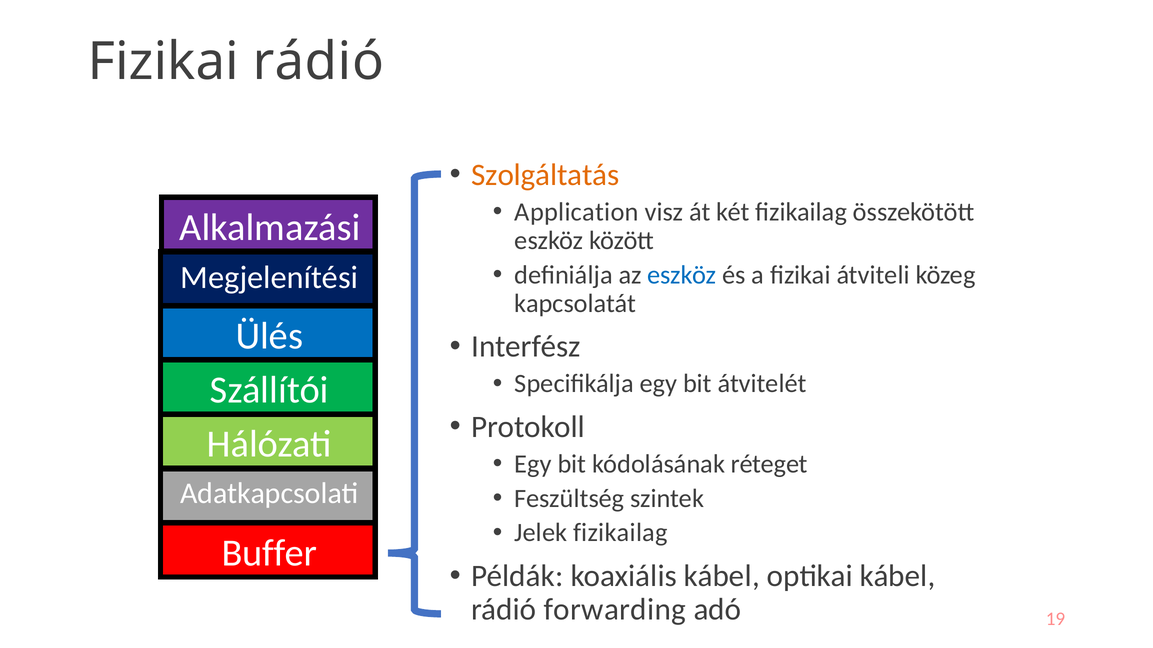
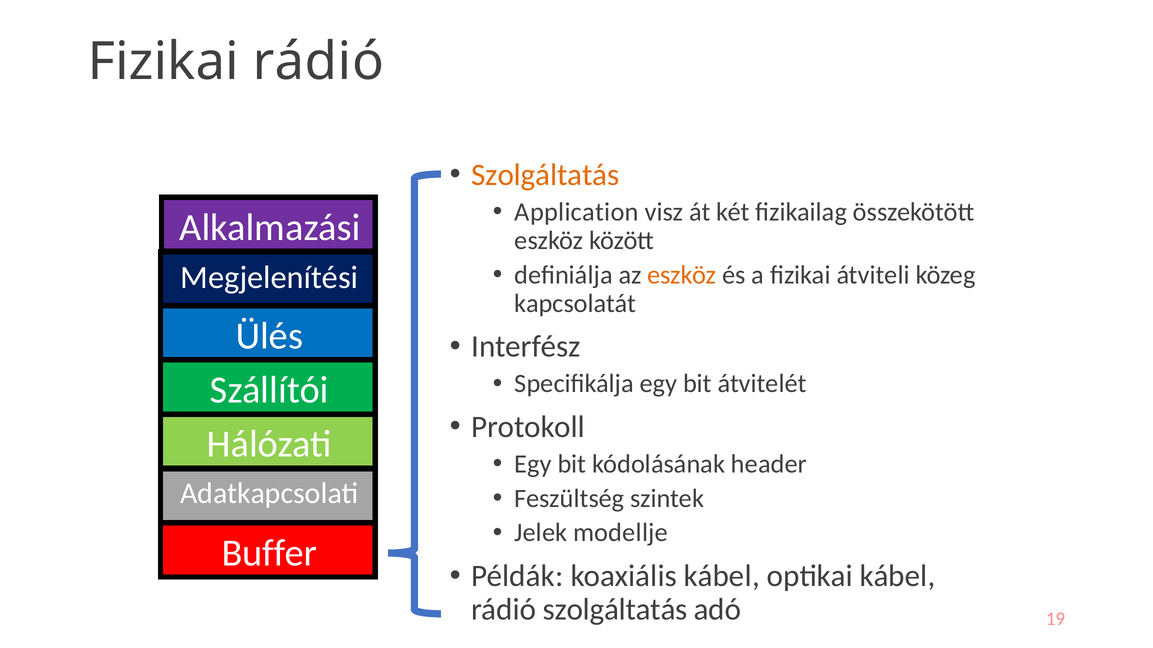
eszköz at (682, 275) colour: blue -> orange
réteget: réteget -> header
Jelek fizikailag: fizikailag -> modellje
rádió forwarding: forwarding -> szolgáltatás
